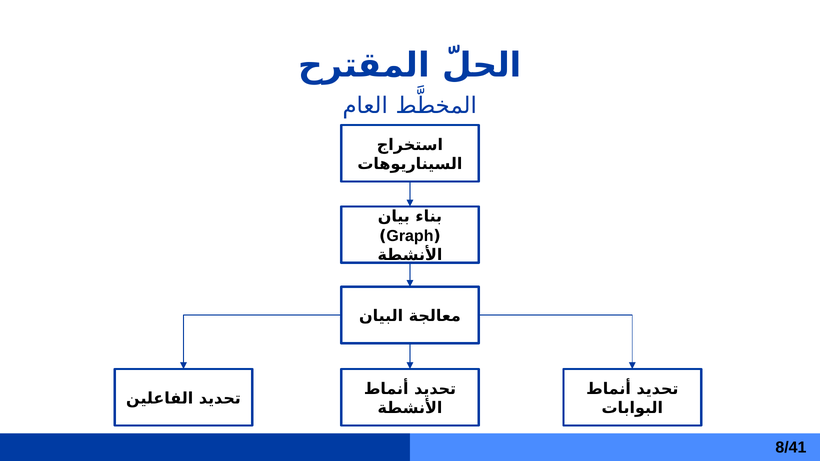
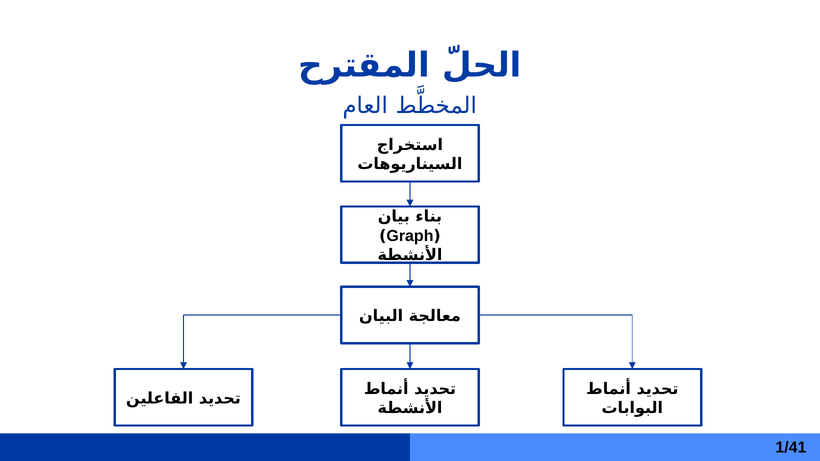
8/41: 8/41 -> 1/41
